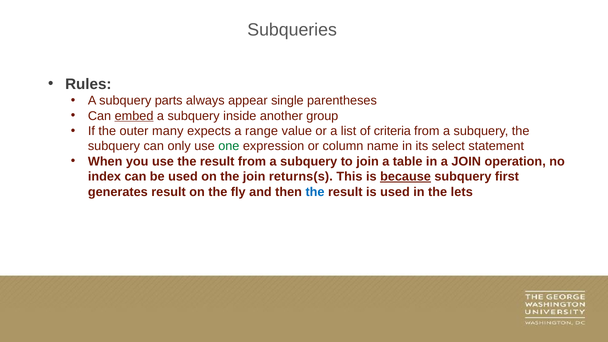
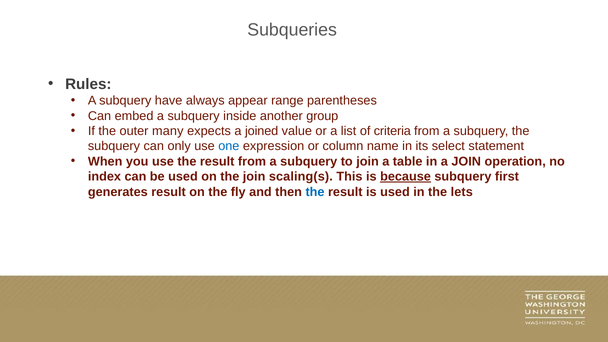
parts: parts -> have
single: single -> range
embed underline: present -> none
range: range -> joined
one colour: green -> blue
returns(s: returns(s -> scaling(s
